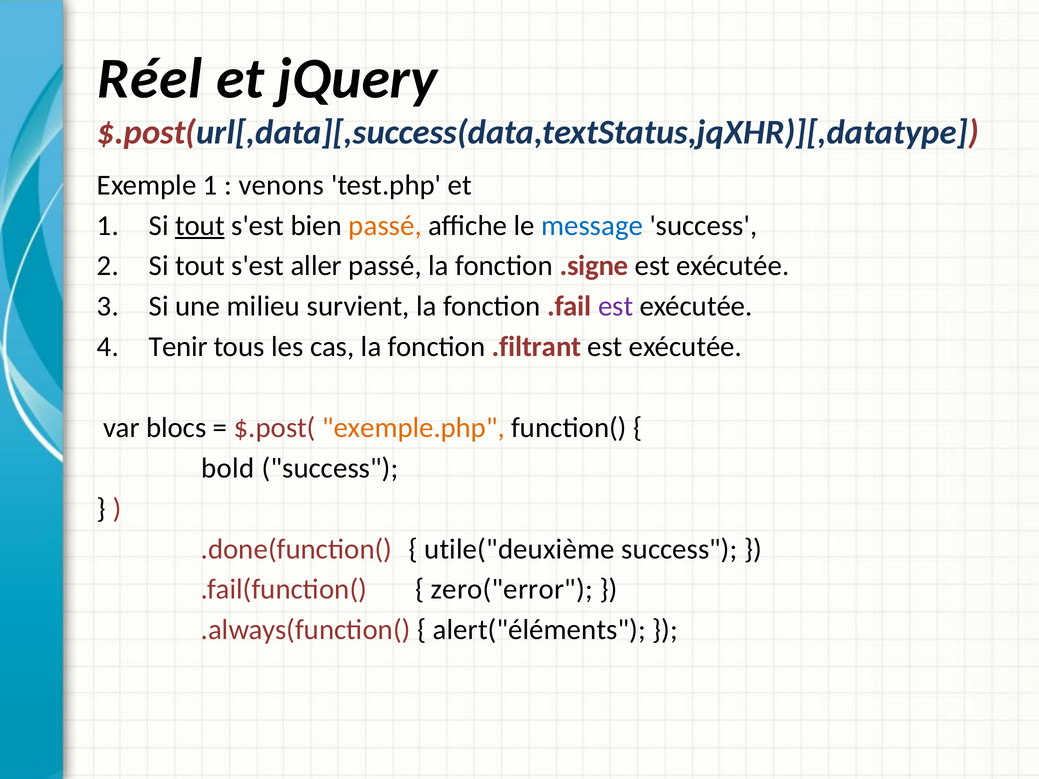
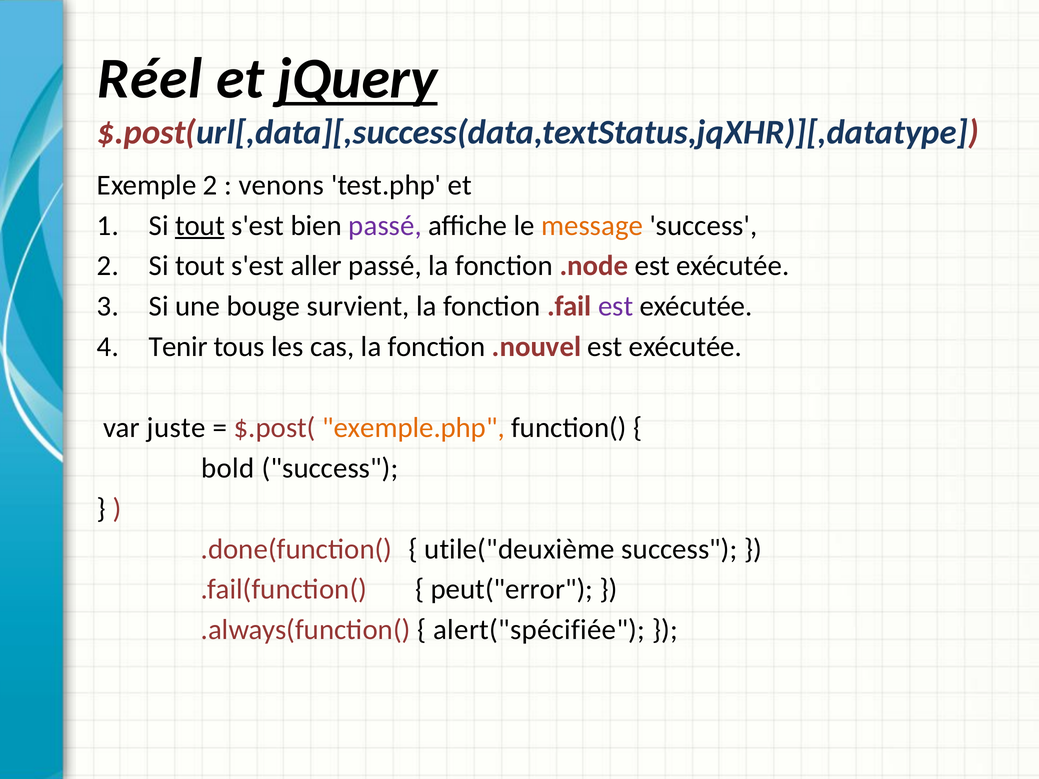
jQuery underline: none -> present
Exemple 1: 1 -> 2
passé at (385, 226) colour: orange -> purple
message colour: blue -> orange
.signe: .signe -> .node
milieu: milieu -> bouge
.filtrant: .filtrant -> .nouvel
blocs: blocs -> juste
zero("error: zero("error -> peut("error
alert("éléments: alert("éléments -> alert("spécifiée
